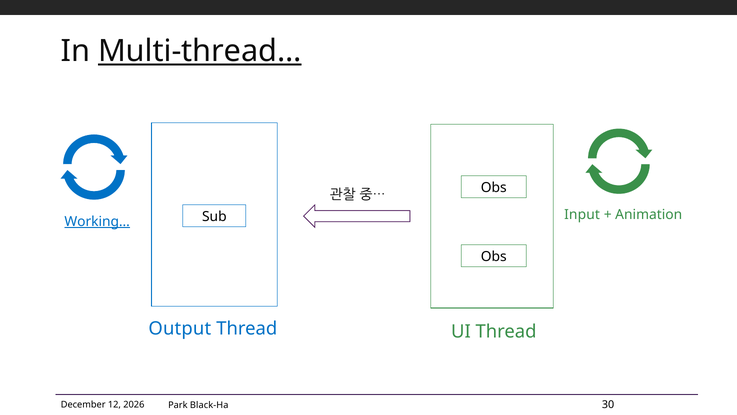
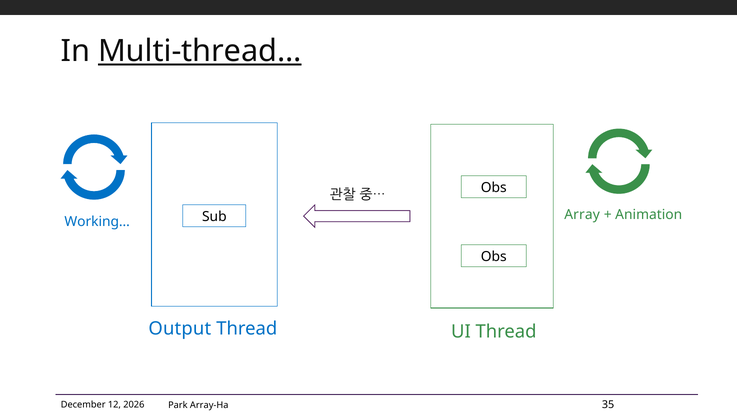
Input: Input -> Array
Working… underline: present -> none
30: 30 -> 35
Black-Ha: Black-Ha -> Array-Ha
